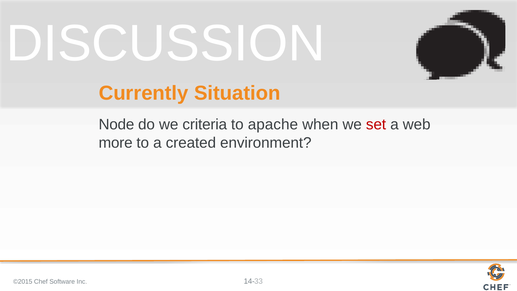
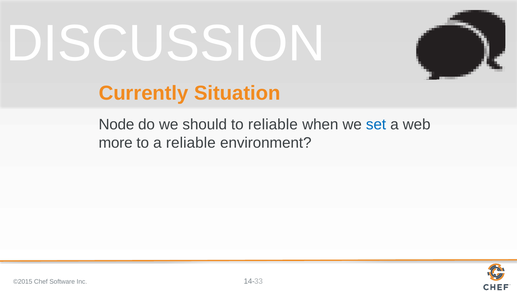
criteria: criteria -> should
to apache: apache -> reliable
set colour: red -> blue
a created: created -> reliable
